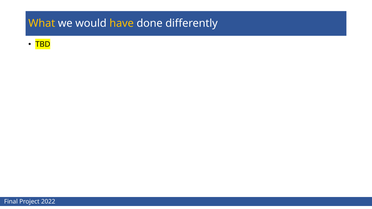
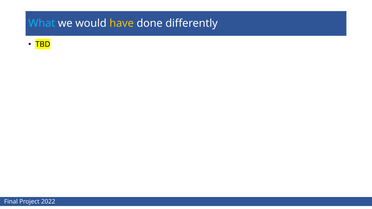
What colour: yellow -> light blue
